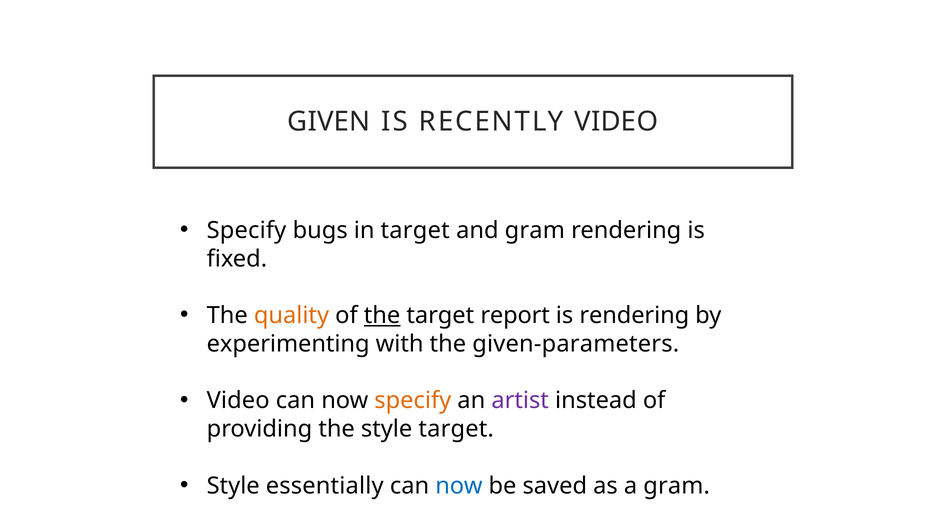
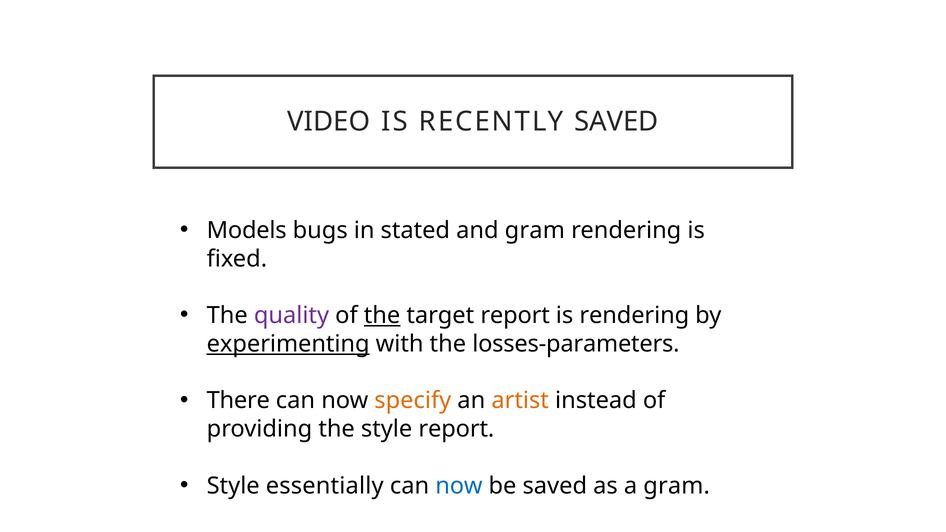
GIVEN: GIVEN -> VIDEO
RECENTLY VIDEO: VIDEO -> SAVED
Specify at (246, 230): Specify -> Models
in target: target -> stated
quality colour: orange -> purple
experimenting underline: none -> present
given-parameters: given-parameters -> losses-parameters
Video at (238, 401): Video -> There
artist colour: purple -> orange
style target: target -> report
